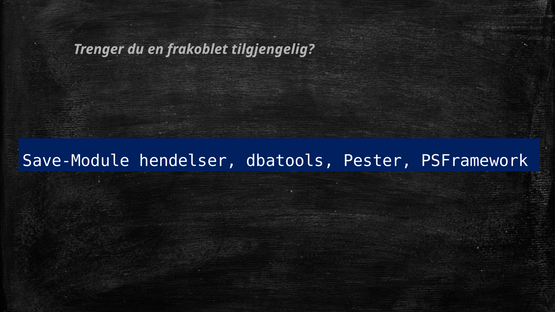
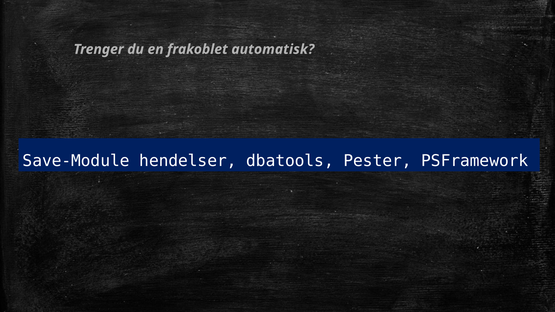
tilgjengelig: tilgjengelig -> automatisk
